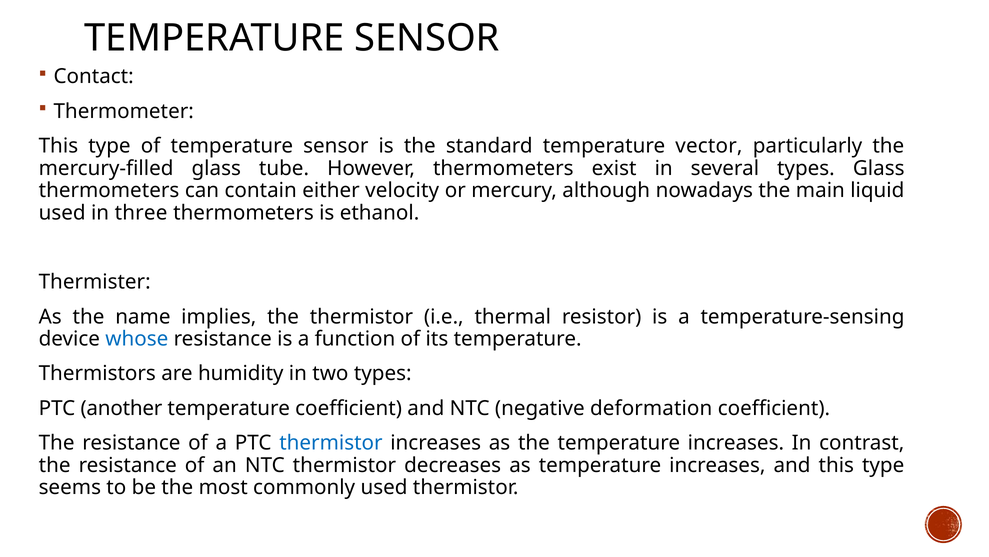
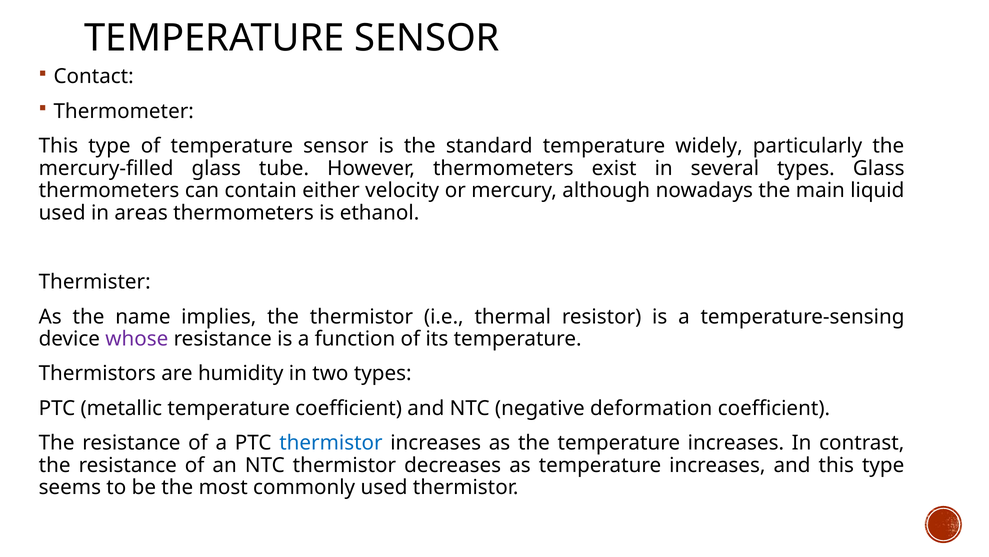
vector: vector -> widely
three: three -> areas
whose colour: blue -> purple
another: another -> metallic
